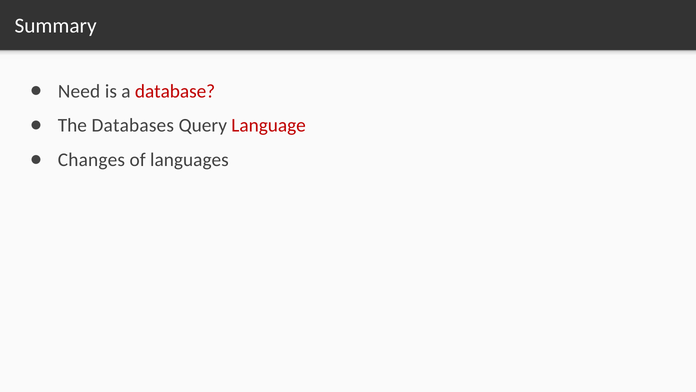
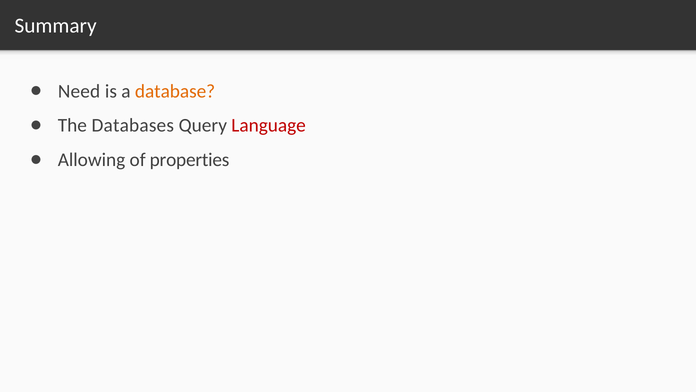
database colour: red -> orange
Changes: Changes -> Allowing
languages: languages -> properties
